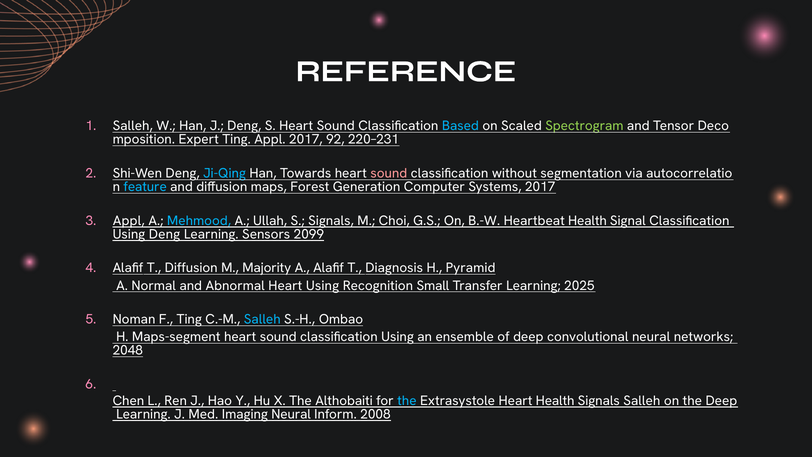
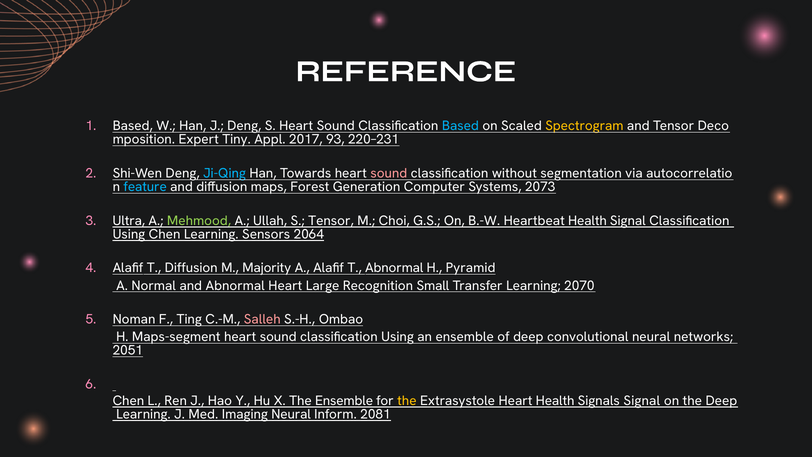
Salleh at (133, 126): Salleh -> Based
Spectrogram colour: light green -> yellow
Expert Ting: Ting -> Tiny
92: 92 -> 93
Systems 2017: 2017 -> 2073
Appl at (129, 220): Appl -> Ultra
Mehmood colour: light blue -> light green
S Signals: Signals -> Tensor
Using Deng: Deng -> Chen
2099: 2099 -> 2064
T Diagnosis: Diagnosis -> Abnormal
Heart Using: Using -> Large
2025: 2025 -> 2070
Salleh at (262, 319) colour: light blue -> pink
2048: 2048 -> 2051
The Althobaiti: Althobaiti -> Ensemble
the at (407, 400) colour: light blue -> yellow
Signals Salleh: Salleh -> Signal
2008: 2008 -> 2081
